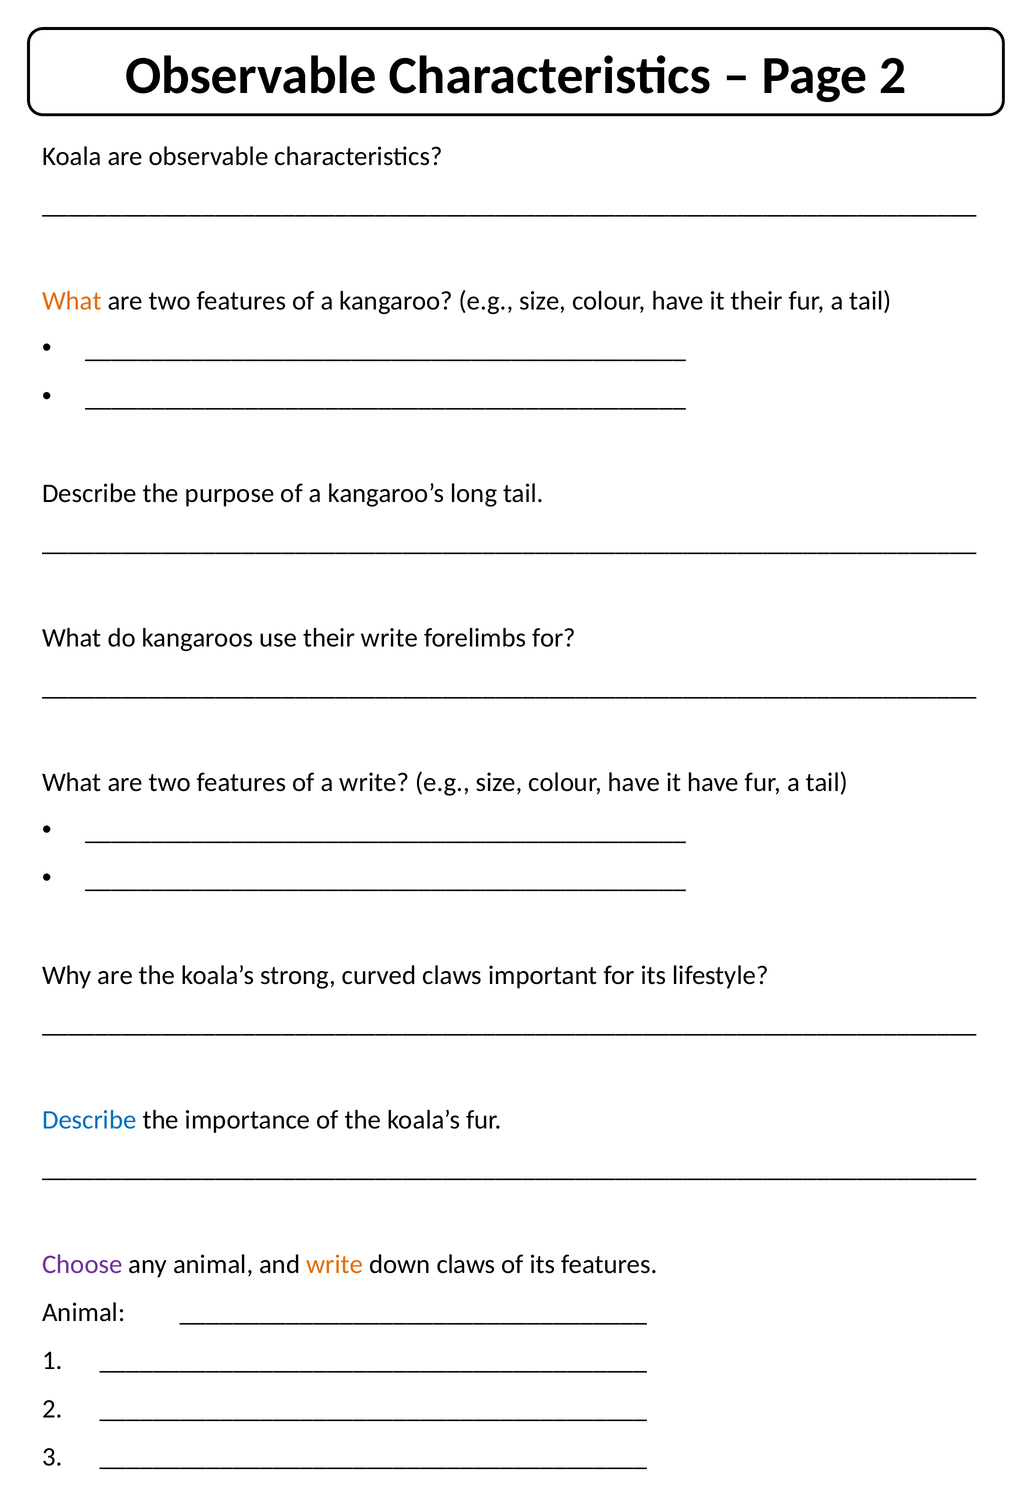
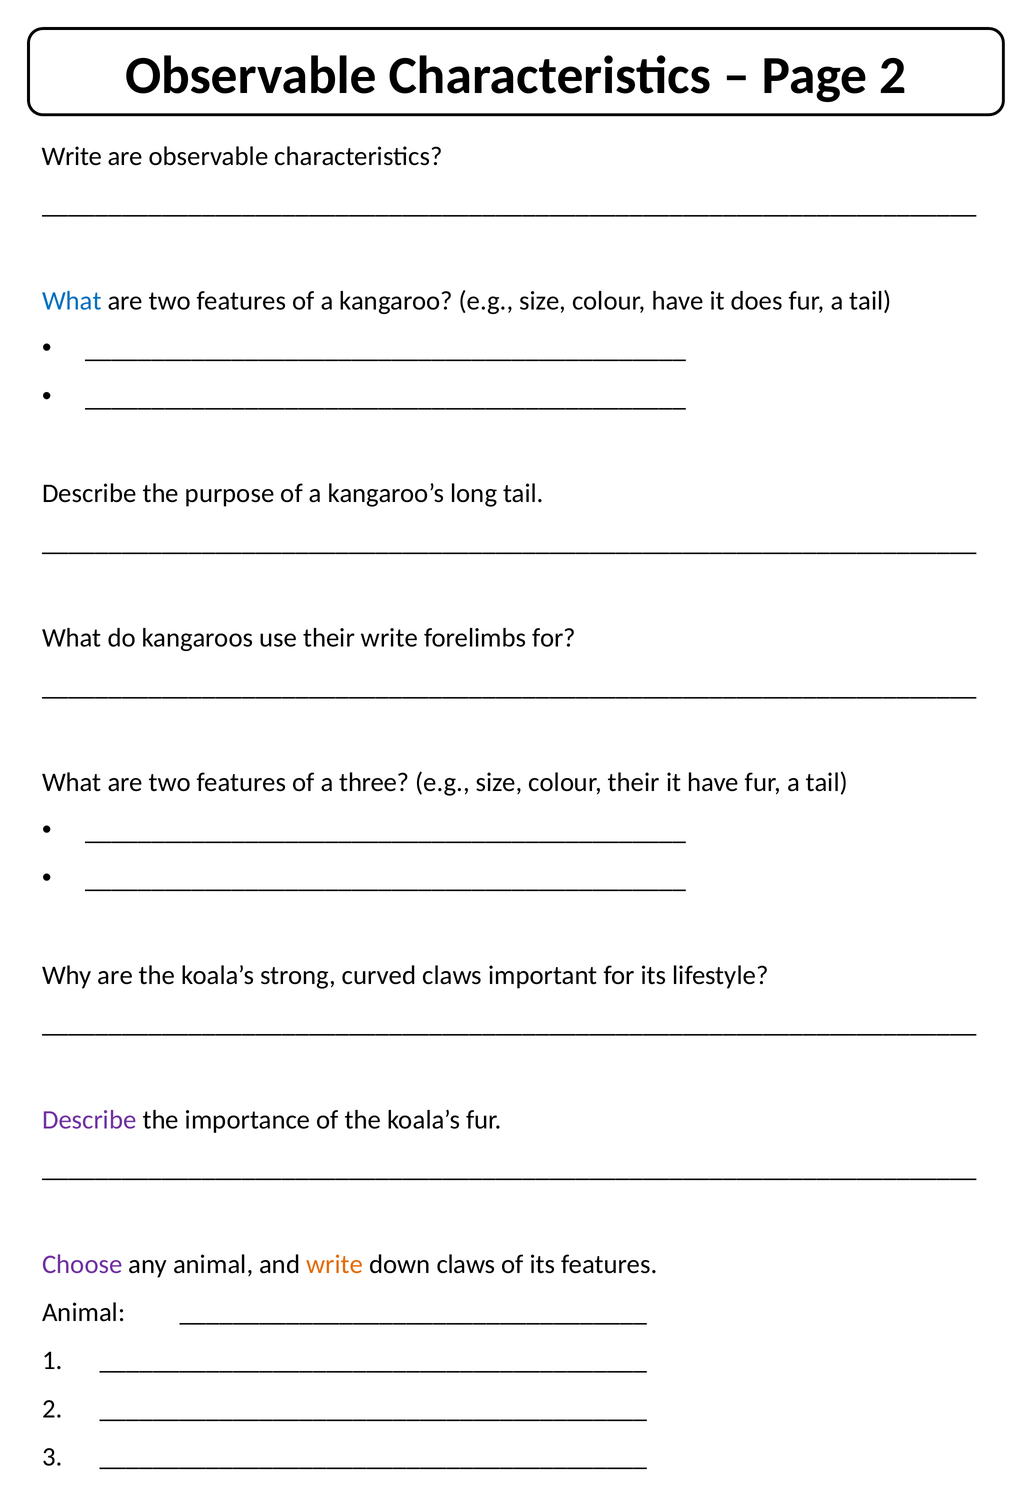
Koala at (72, 156): Koala -> Write
What at (72, 301) colour: orange -> blue
it their: their -> does
a write: write -> three
have at (634, 782): have -> their
Describe at (89, 1120) colour: blue -> purple
